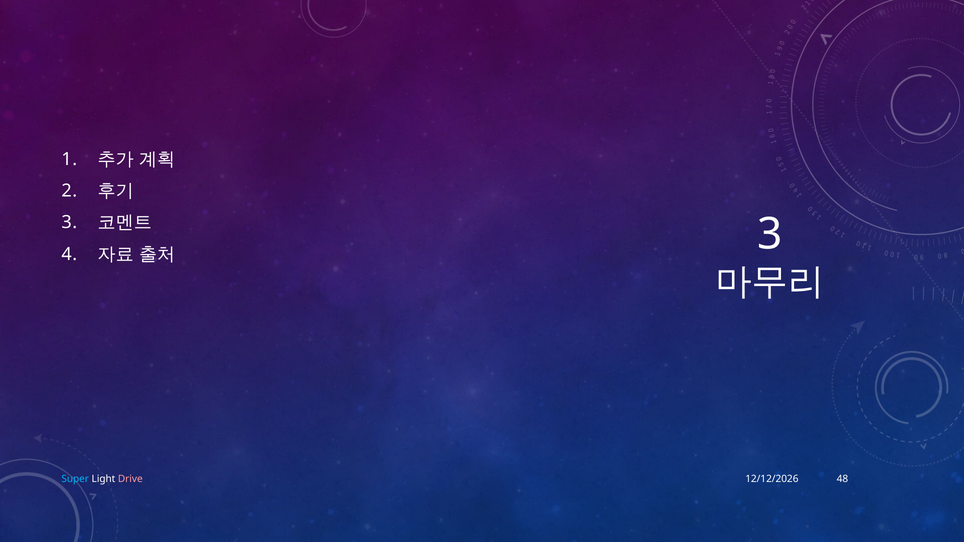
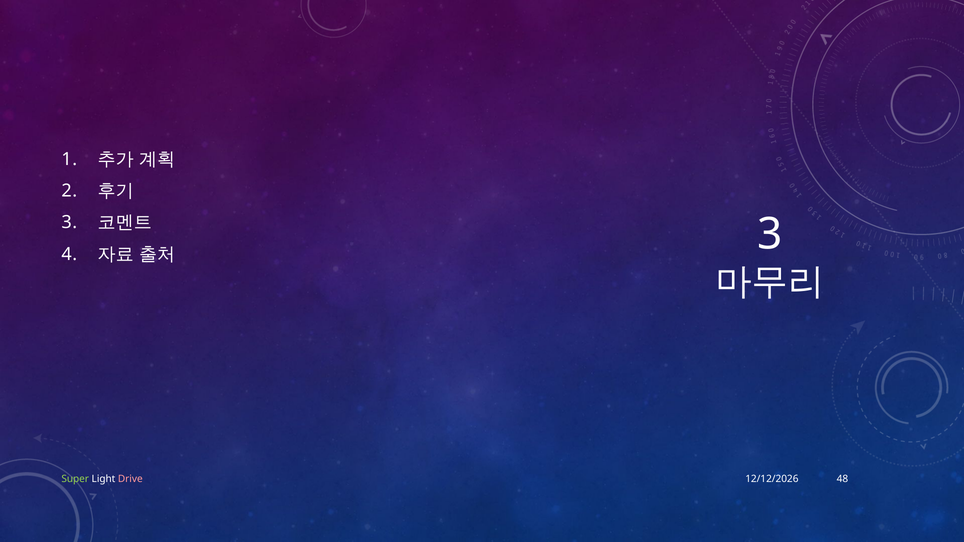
Super colour: light blue -> light green
